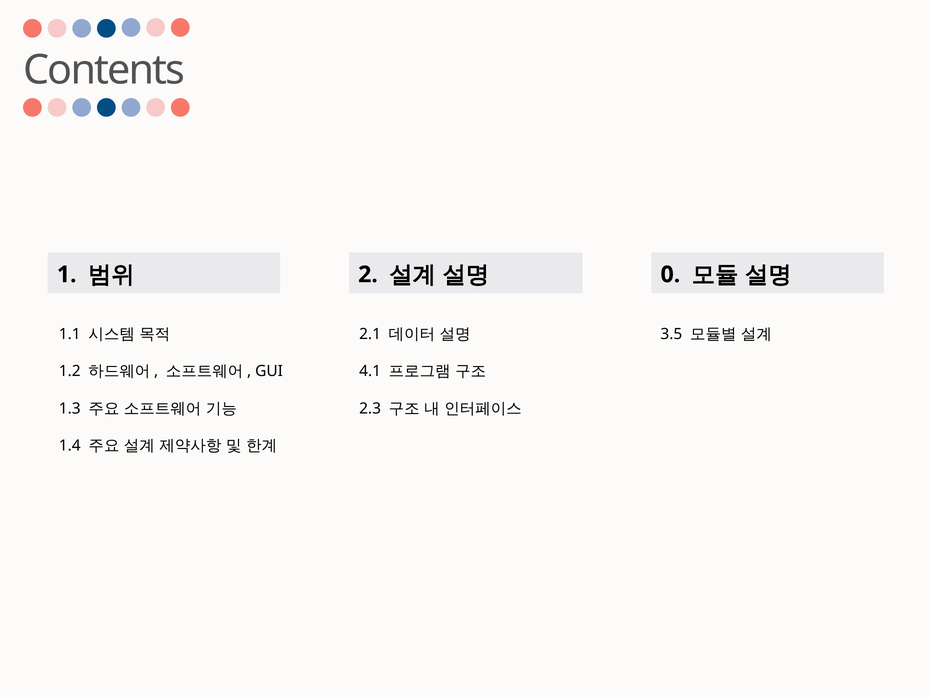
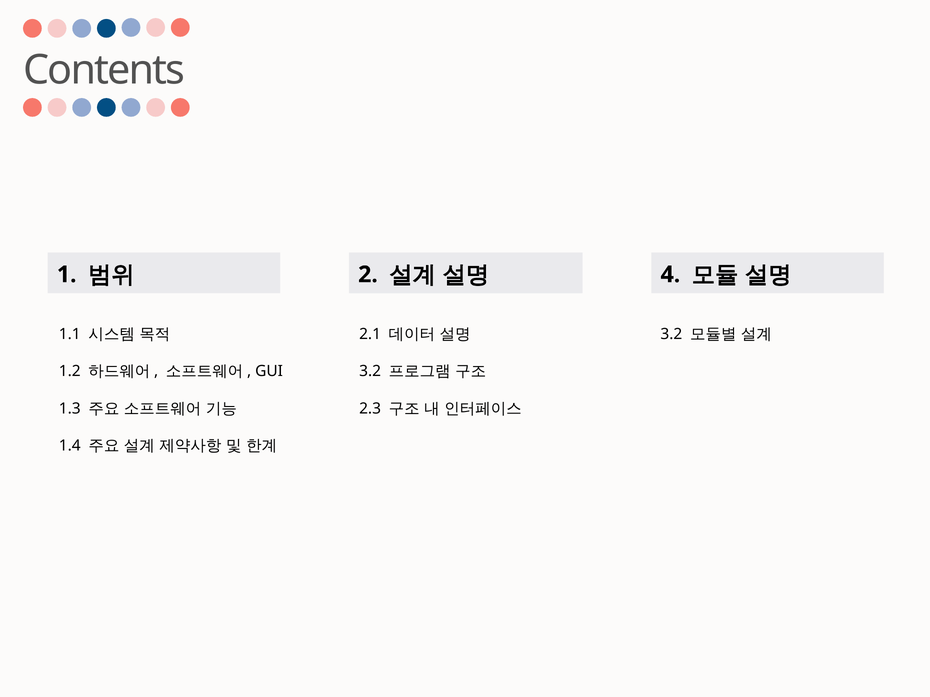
0: 0 -> 4
3.5 at (671, 334): 3.5 -> 3.2
4.1 at (370, 372): 4.1 -> 3.2
